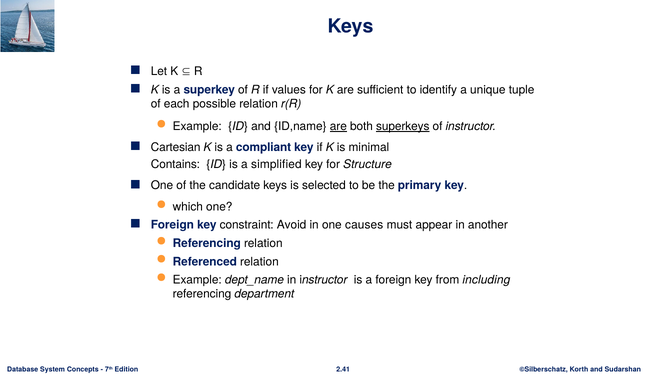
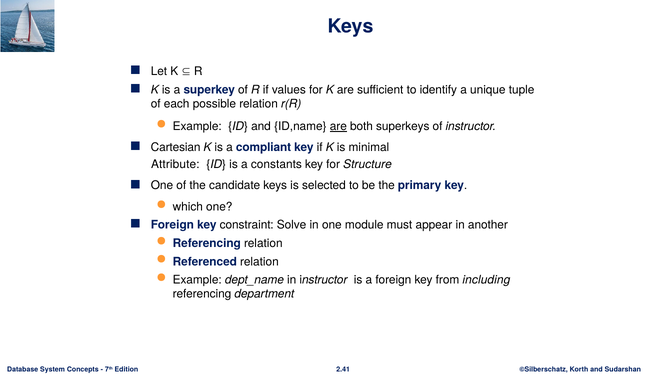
superkeys underline: present -> none
Contains: Contains -> Attribute
simplified: simplified -> constants
Avoid: Avoid -> Solve
causes: causes -> module
